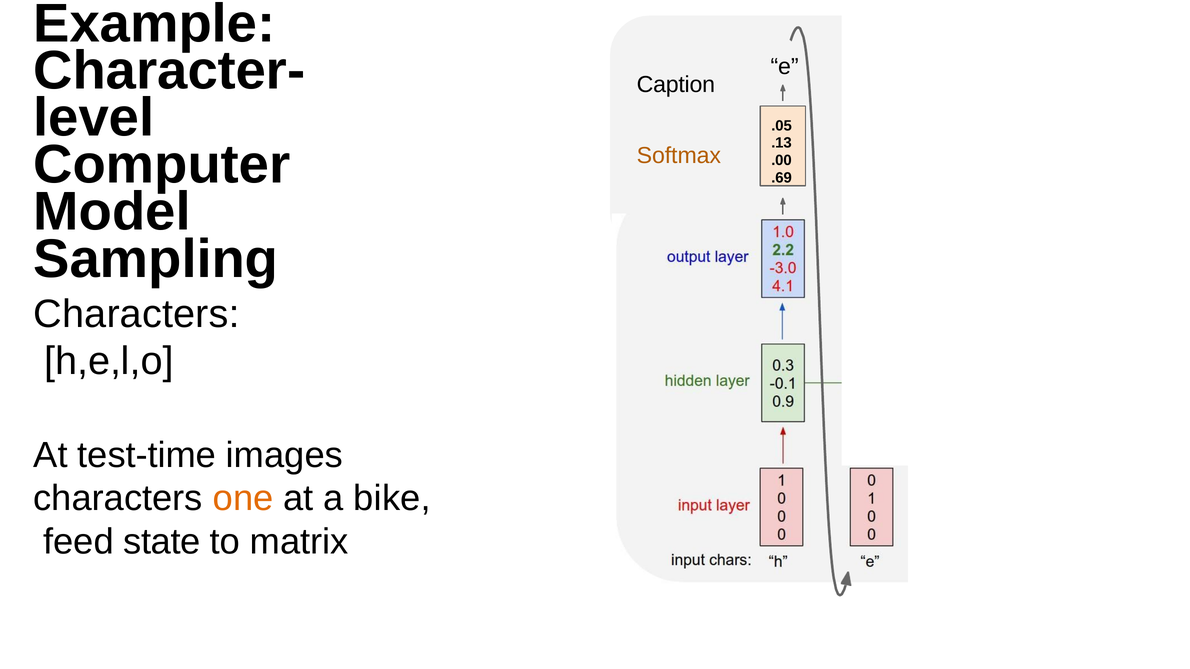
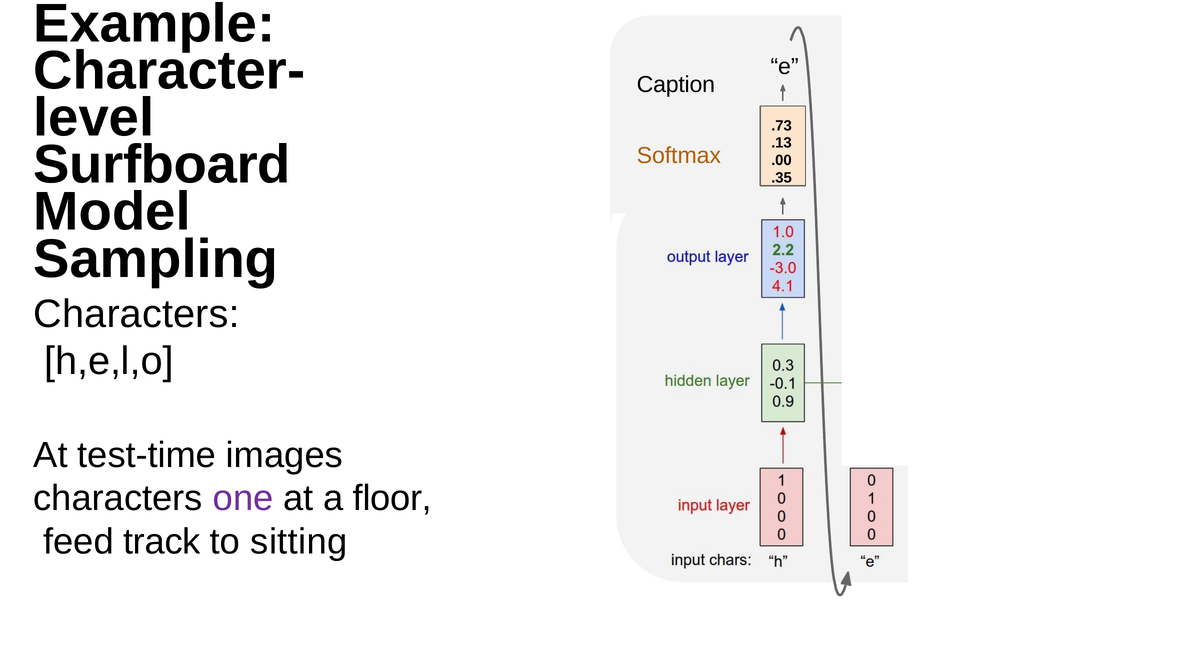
.05 at (782, 126): .05 -> .73
Computer: Computer -> Surfboard
.69: .69 -> .35
one colour: orange -> purple
bike: bike -> floor
state: state -> track
matrix: matrix -> sitting
